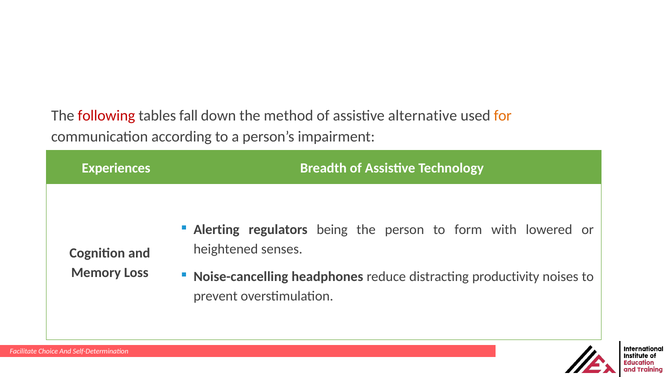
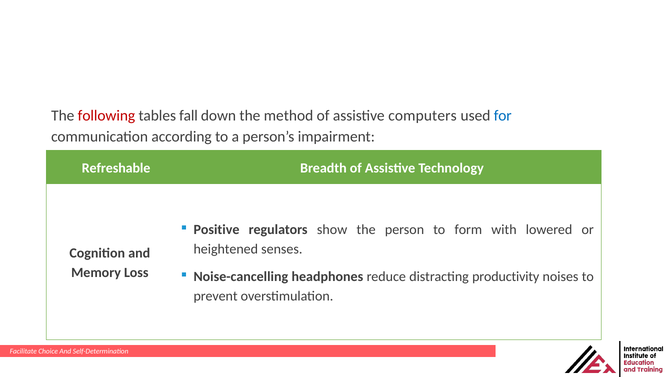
alternative: alternative -> computers
for colour: orange -> blue
Experiences: Experiences -> Refreshable
Alerting: Alerting -> Positive
being: being -> show
